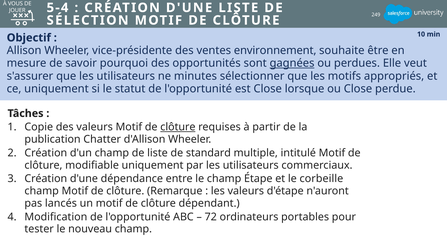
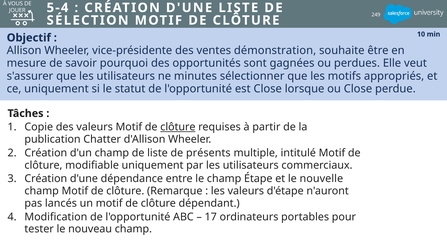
environnement: environnement -> démonstration
gagnées underline: present -> none
standard: standard -> présents
corbeille: corbeille -> nouvelle
72: 72 -> 17
